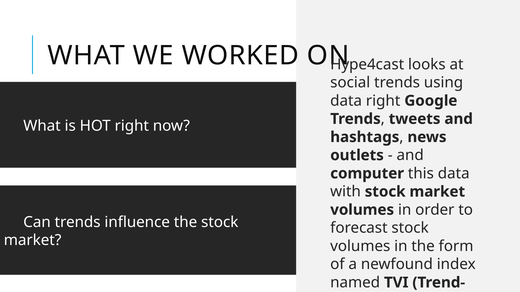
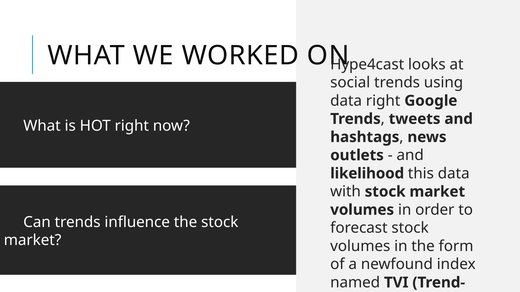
computer: computer -> likelihood
